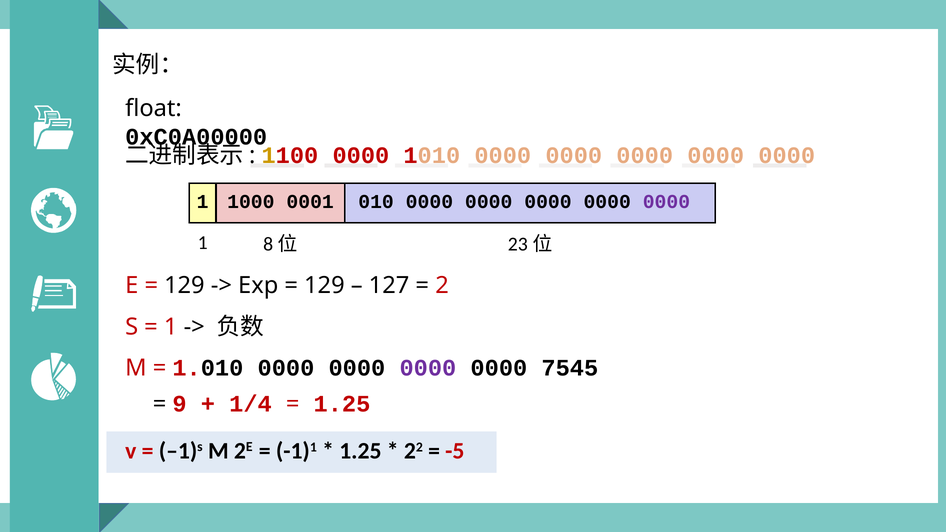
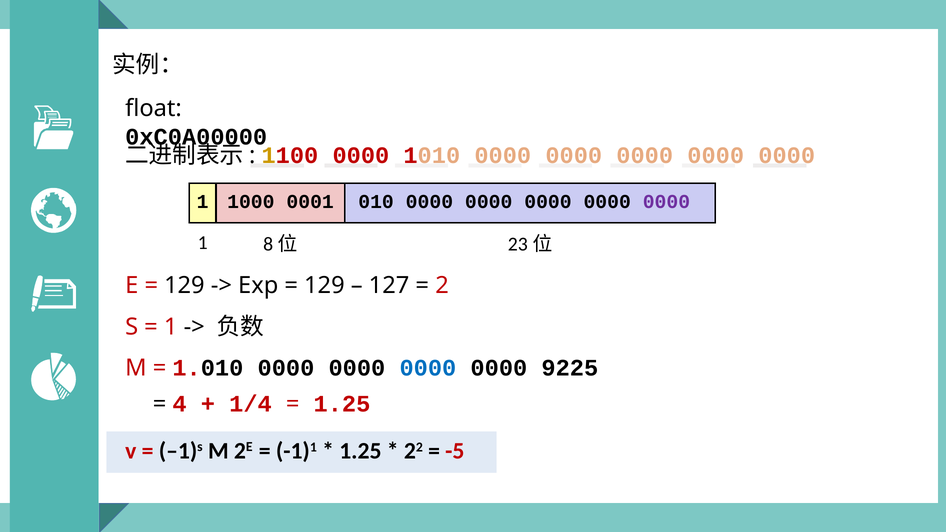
0000 at (428, 368) colour: purple -> blue
7545: 7545 -> 9225
9: 9 -> 4
